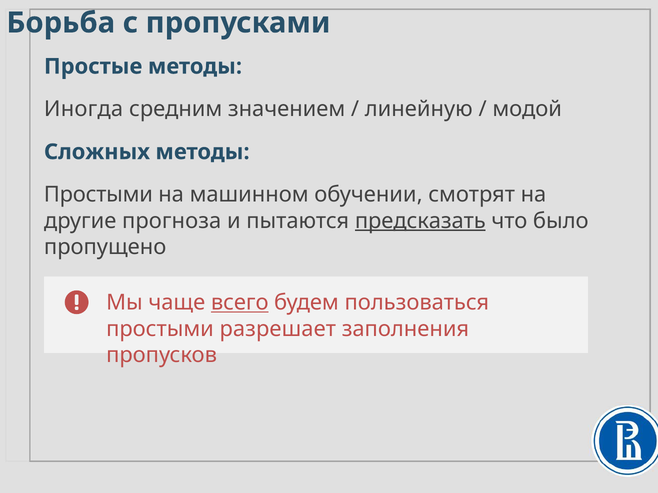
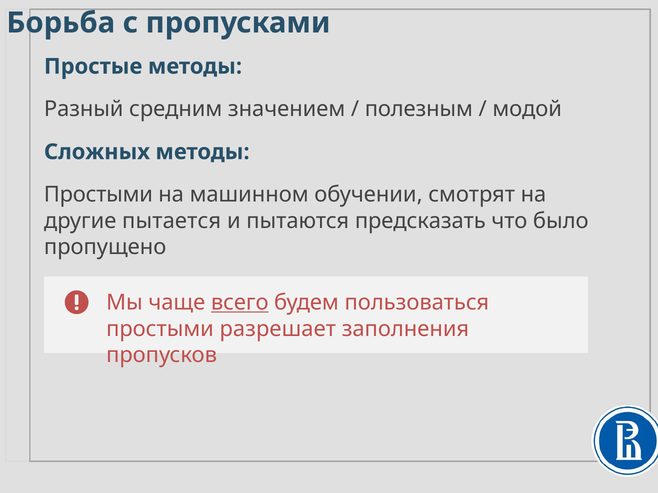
Иногда: Иногда -> Разный
линейную: линейную -> полезным
прогноза: прогноза -> пытается
предсказать underline: present -> none
